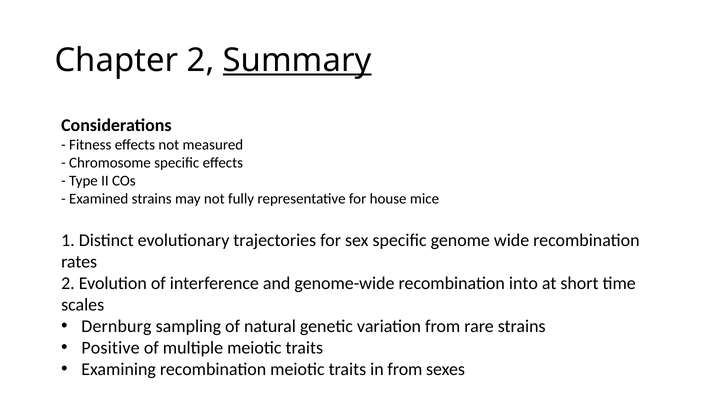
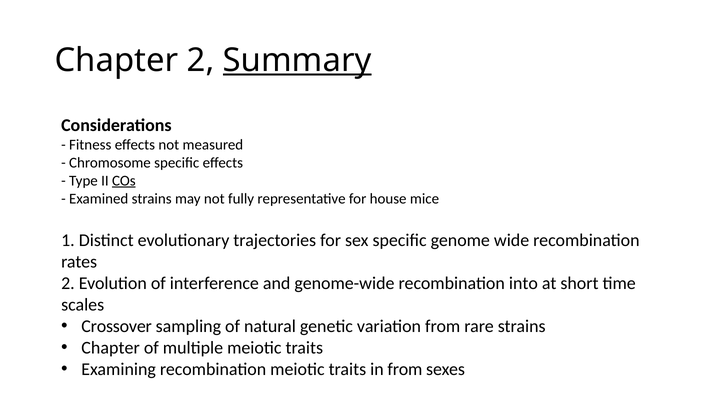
COs underline: none -> present
Dernburg: Dernburg -> Crossover
Positive at (111, 347): Positive -> Chapter
